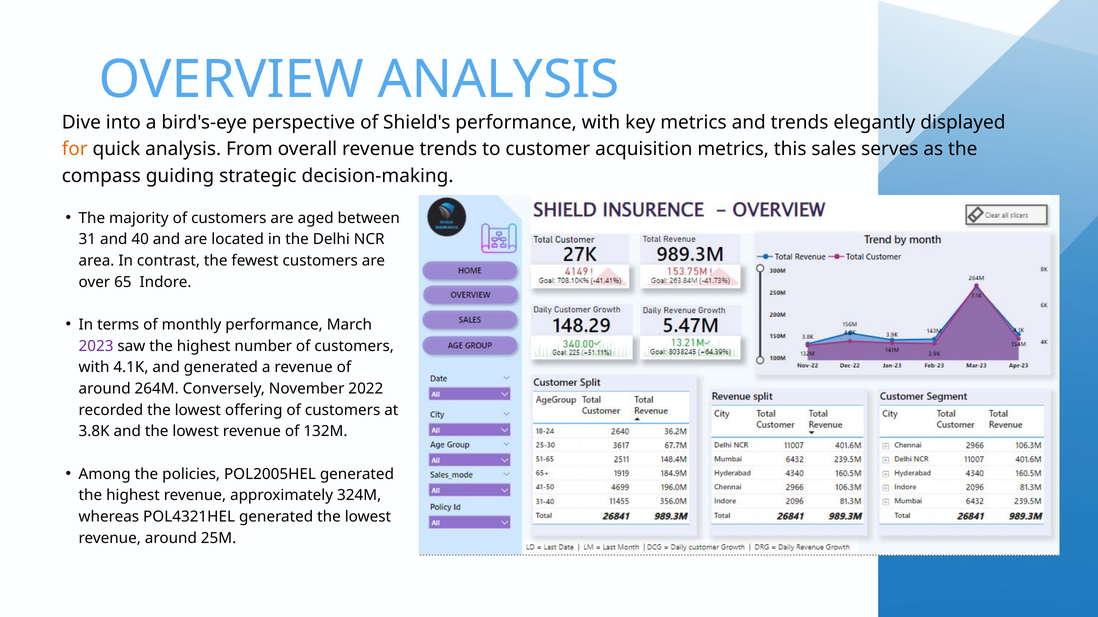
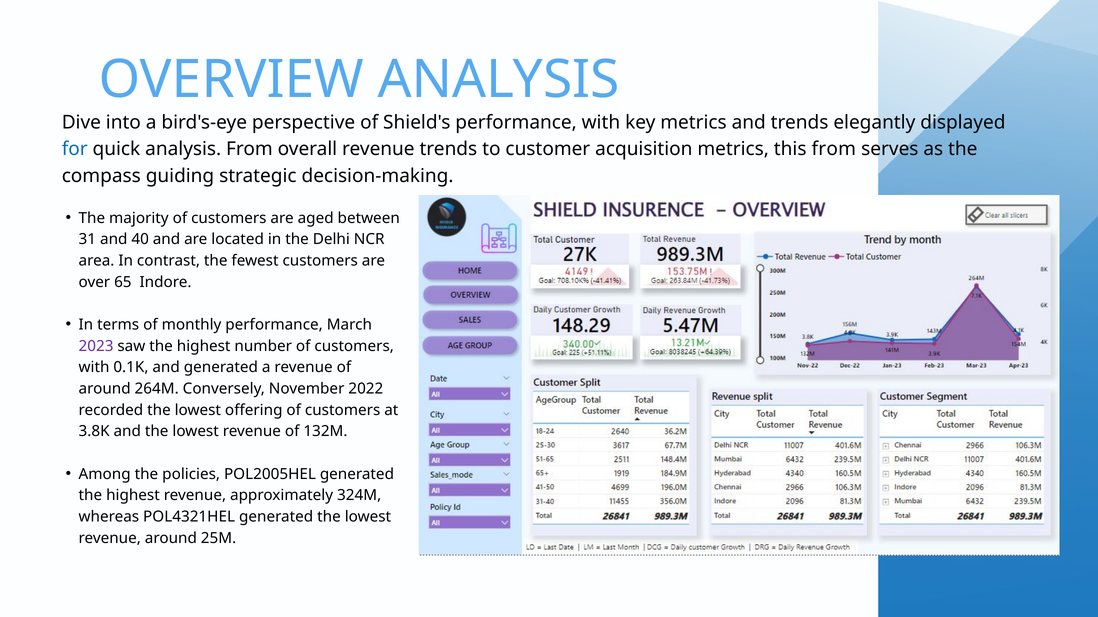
for colour: orange -> blue
this sales: sales -> from
4.1K: 4.1K -> 0.1K
